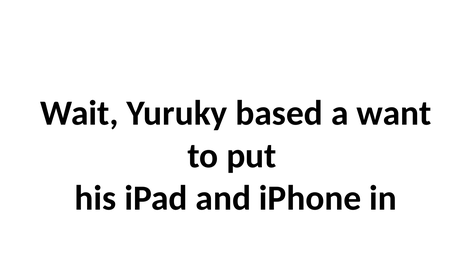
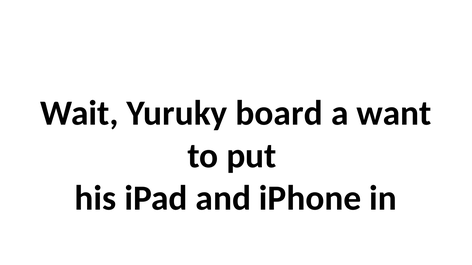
based: based -> board
